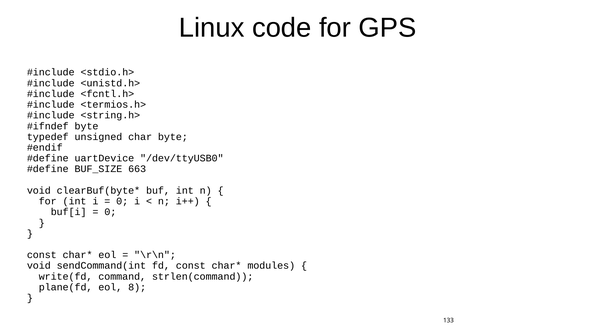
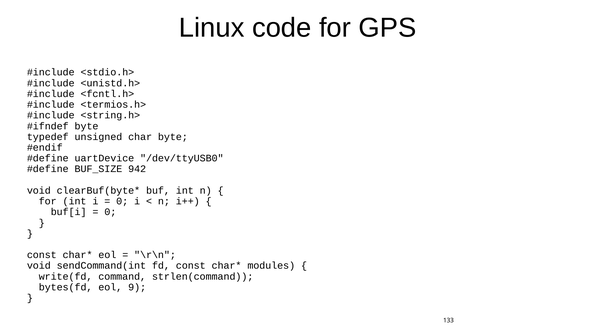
663: 663 -> 942
plane(fd: plane(fd -> bytes(fd
8: 8 -> 9
